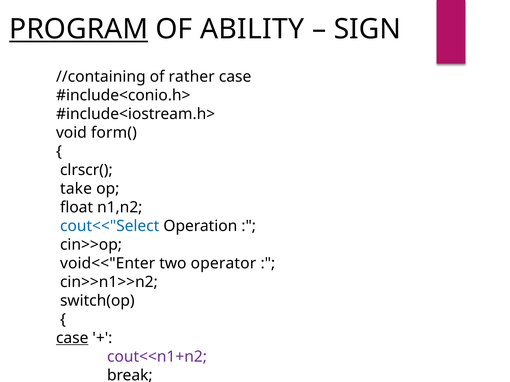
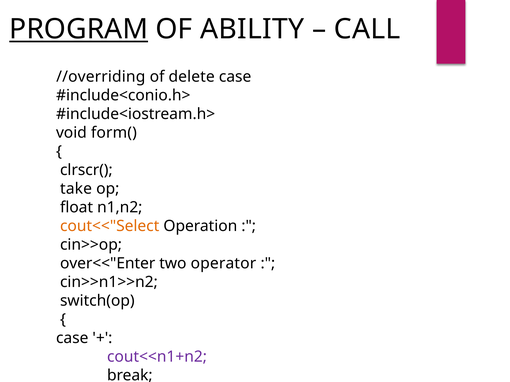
SIGN: SIGN -> CALL
//containing: //containing -> //overriding
rather: rather -> delete
cout<<"Select colour: blue -> orange
void<<"Enter: void<<"Enter -> over<<"Enter
case at (72, 338) underline: present -> none
